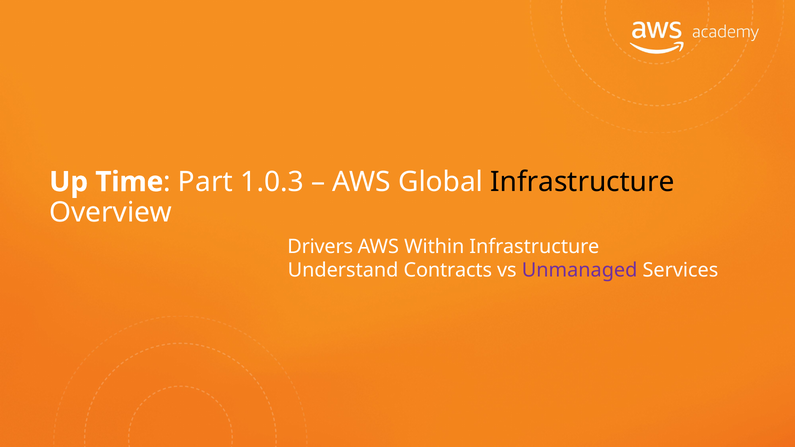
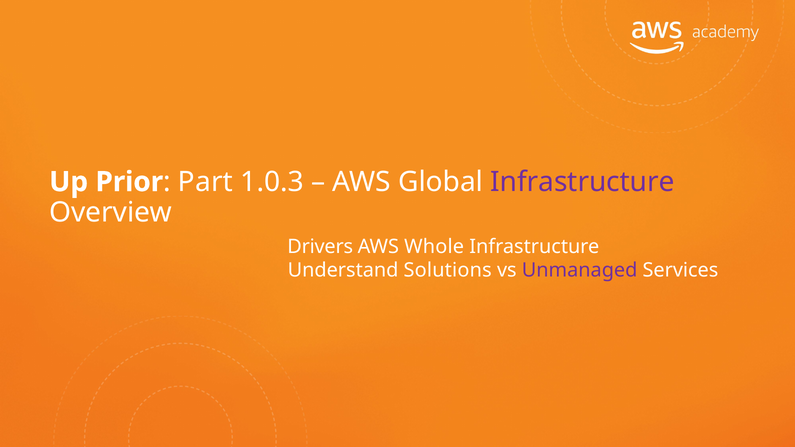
Time: Time -> Prior
Infrastructure at (583, 182) colour: black -> purple
Within: Within -> Whole
Contracts: Contracts -> Solutions
